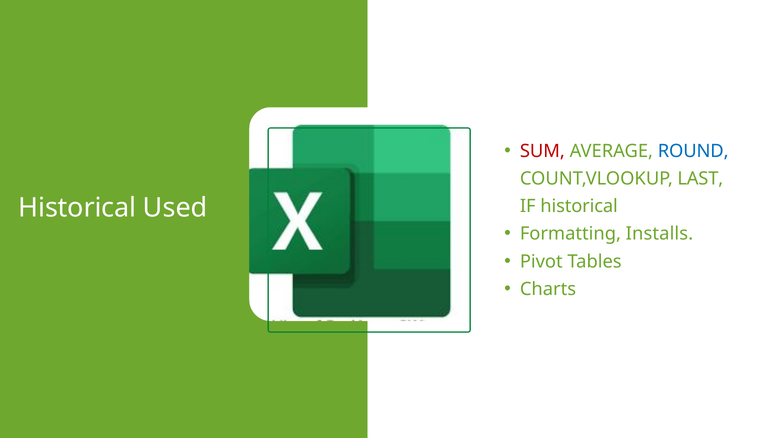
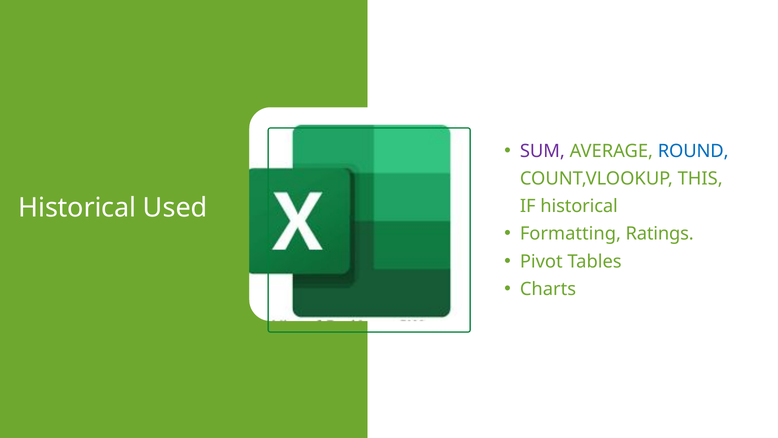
SUM colour: red -> purple
LAST: LAST -> THIS
Installs: Installs -> Ratings
